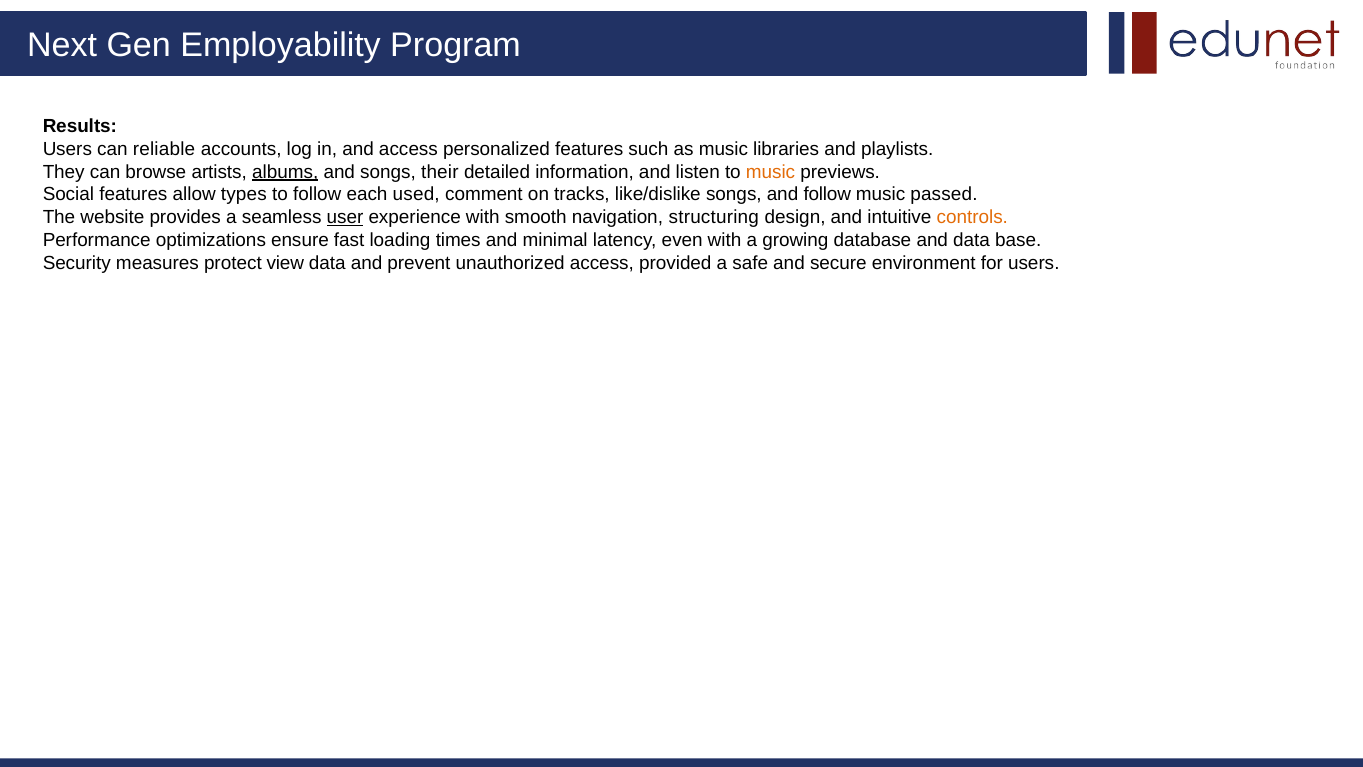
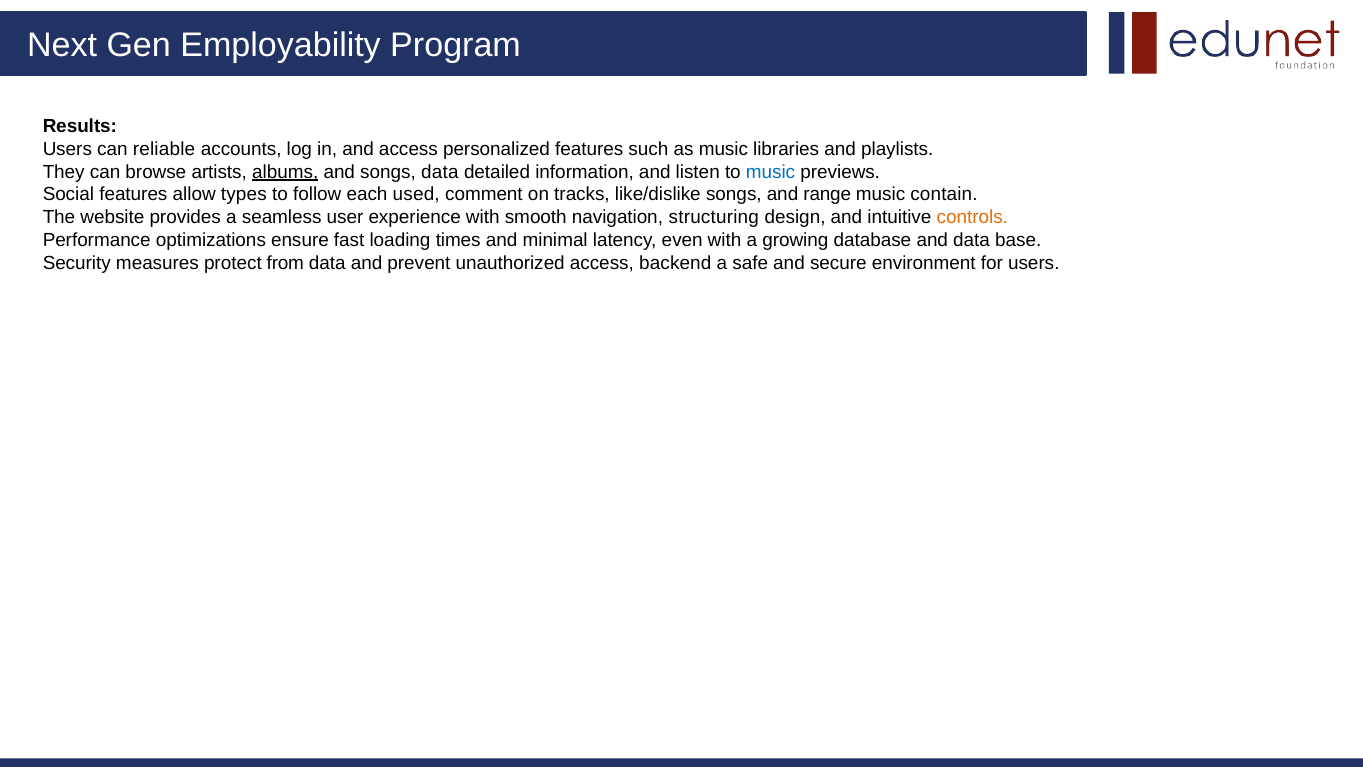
songs their: their -> data
music at (771, 172) colour: orange -> blue
and follow: follow -> range
passed: passed -> contain
user underline: present -> none
view: view -> from
provided: provided -> backend
